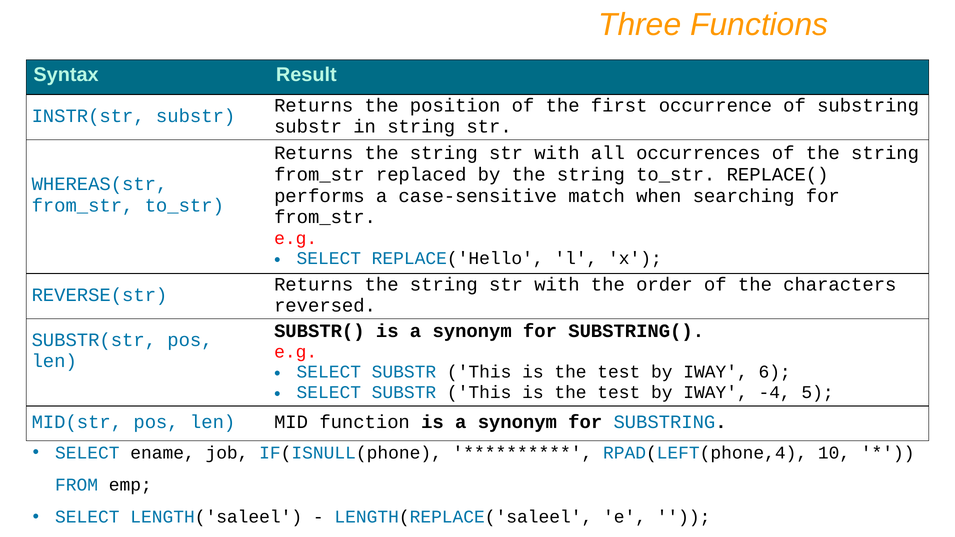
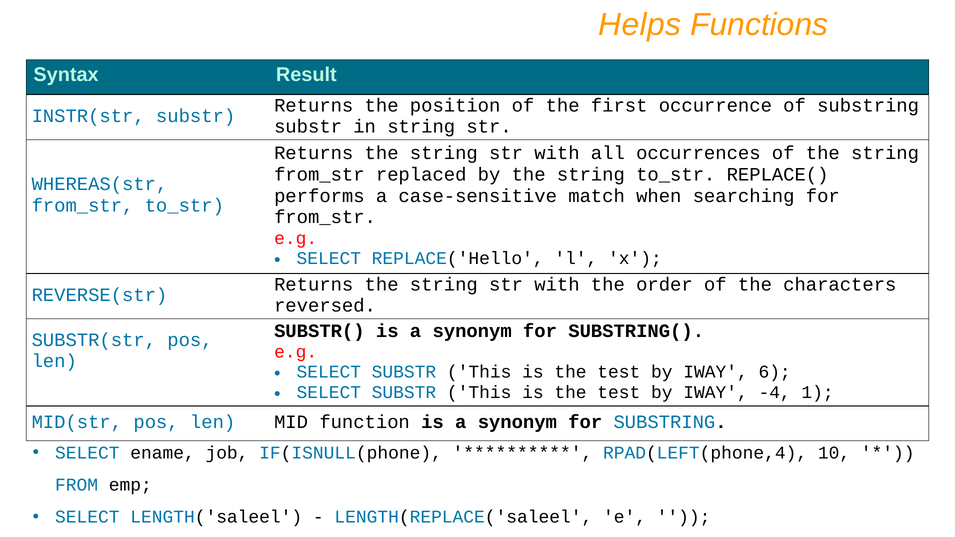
Three: Three -> Helps
5: 5 -> 1
